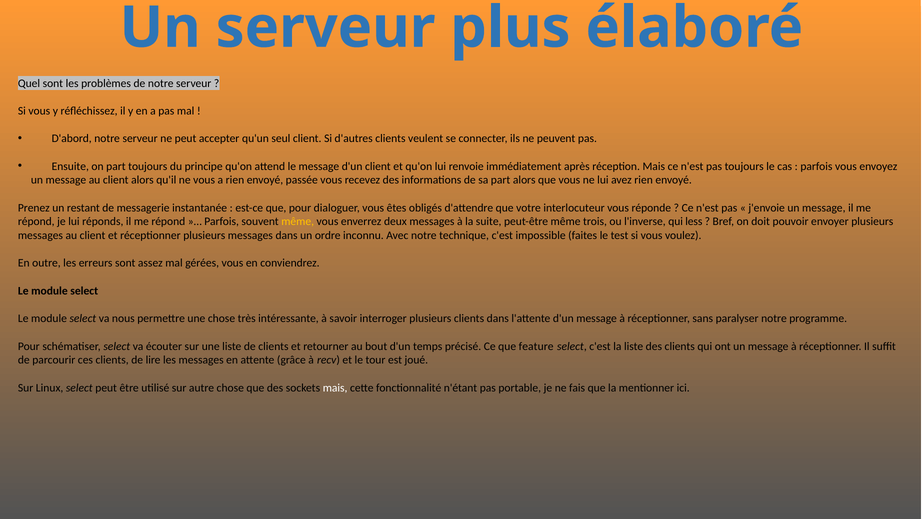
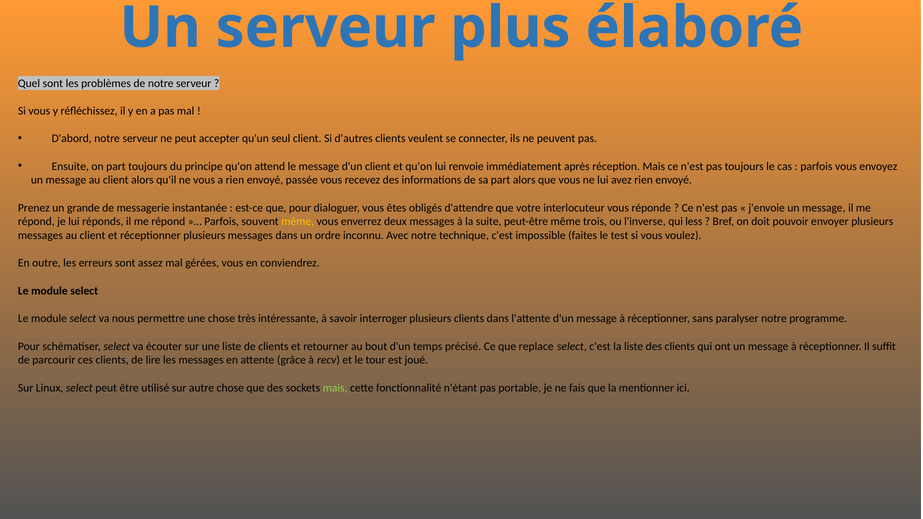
restant: restant -> grande
feature: feature -> replace
mais at (335, 388) colour: white -> light green
